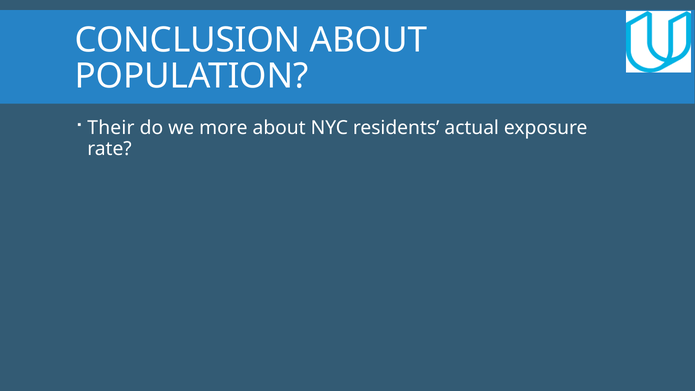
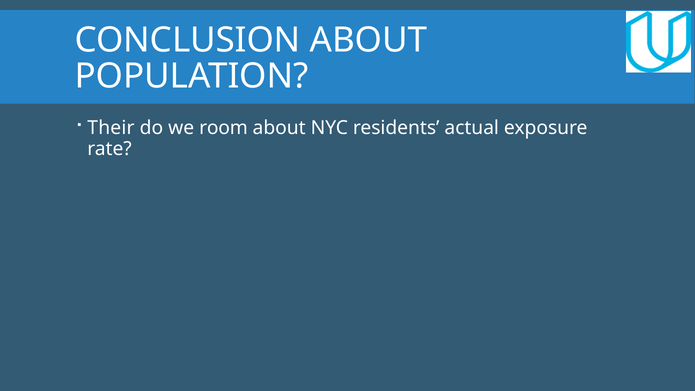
more: more -> room
